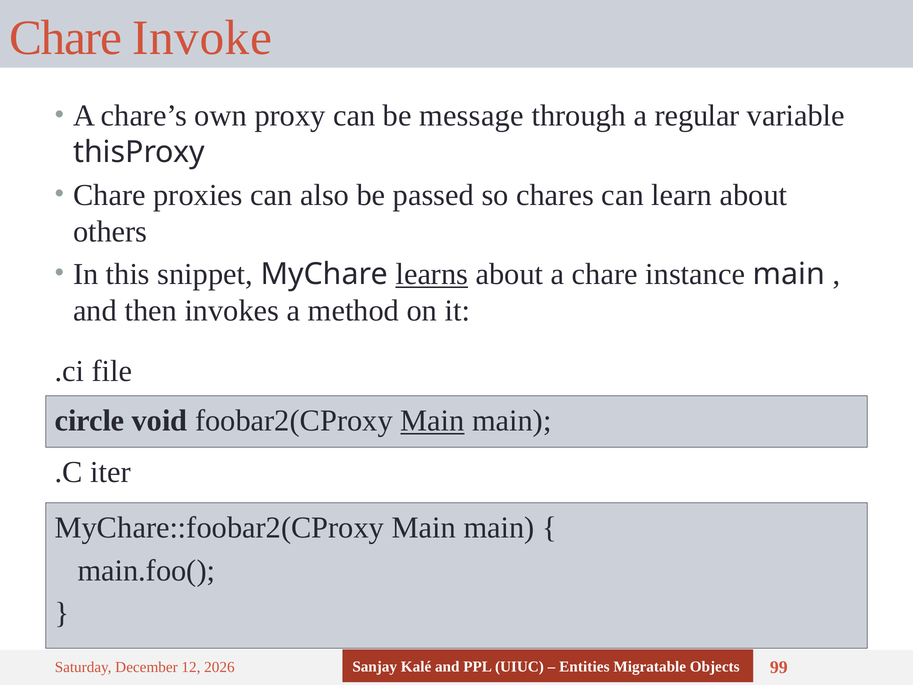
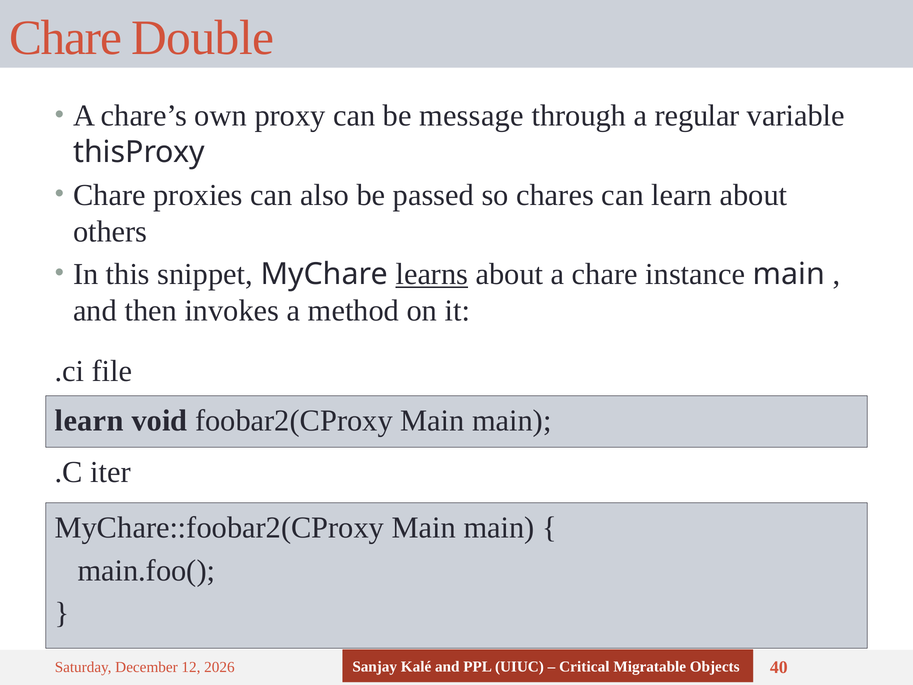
Invoke: Invoke -> Double
circle at (90, 421): circle -> learn
Main at (432, 421) underline: present -> none
Entities: Entities -> Critical
99: 99 -> 40
